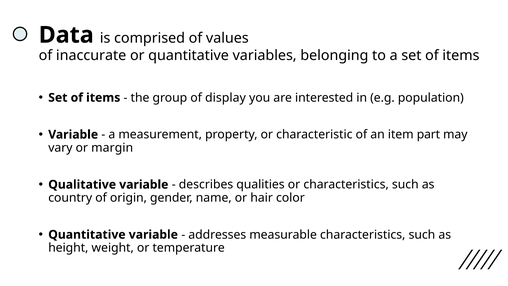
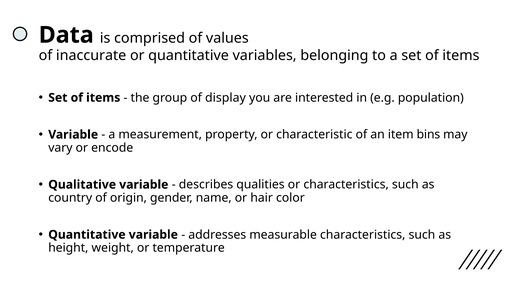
part: part -> bins
margin: margin -> encode
